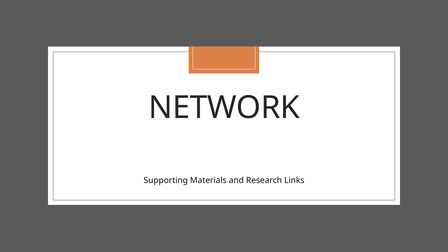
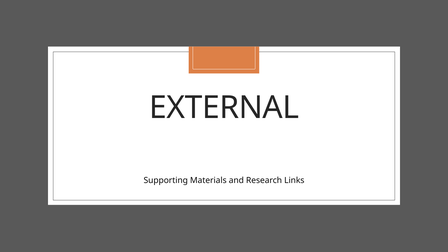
NETWORK: NETWORK -> EXTERNAL
